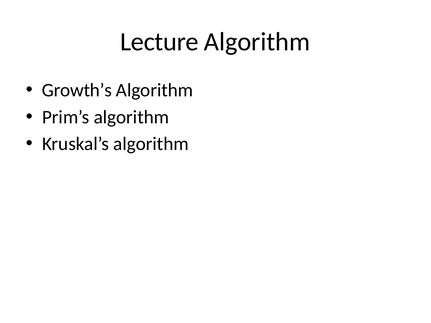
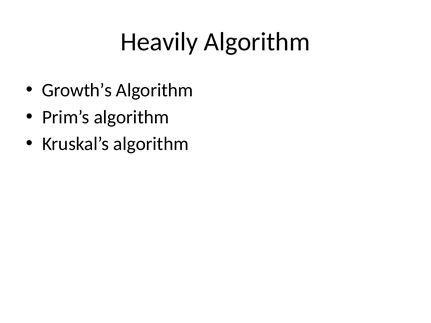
Lecture: Lecture -> Heavily
